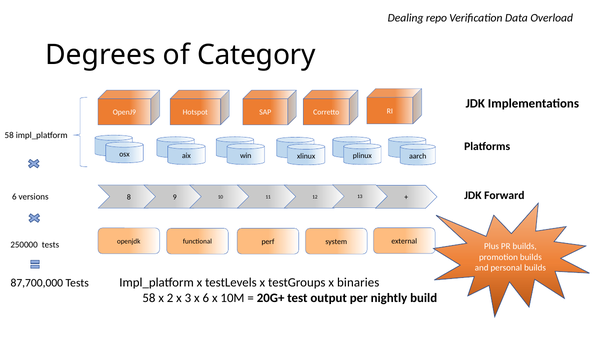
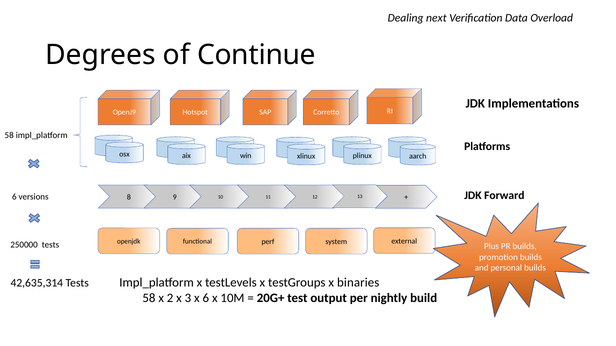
repo: repo -> next
Category: Category -> Continue
87,700,000: 87,700,000 -> 42,635,314
